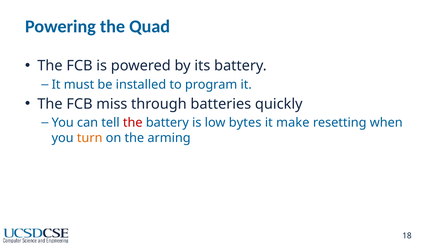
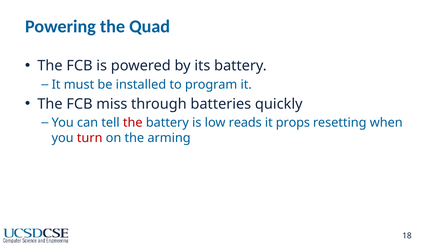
bytes: bytes -> reads
make: make -> props
turn colour: orange -> red
